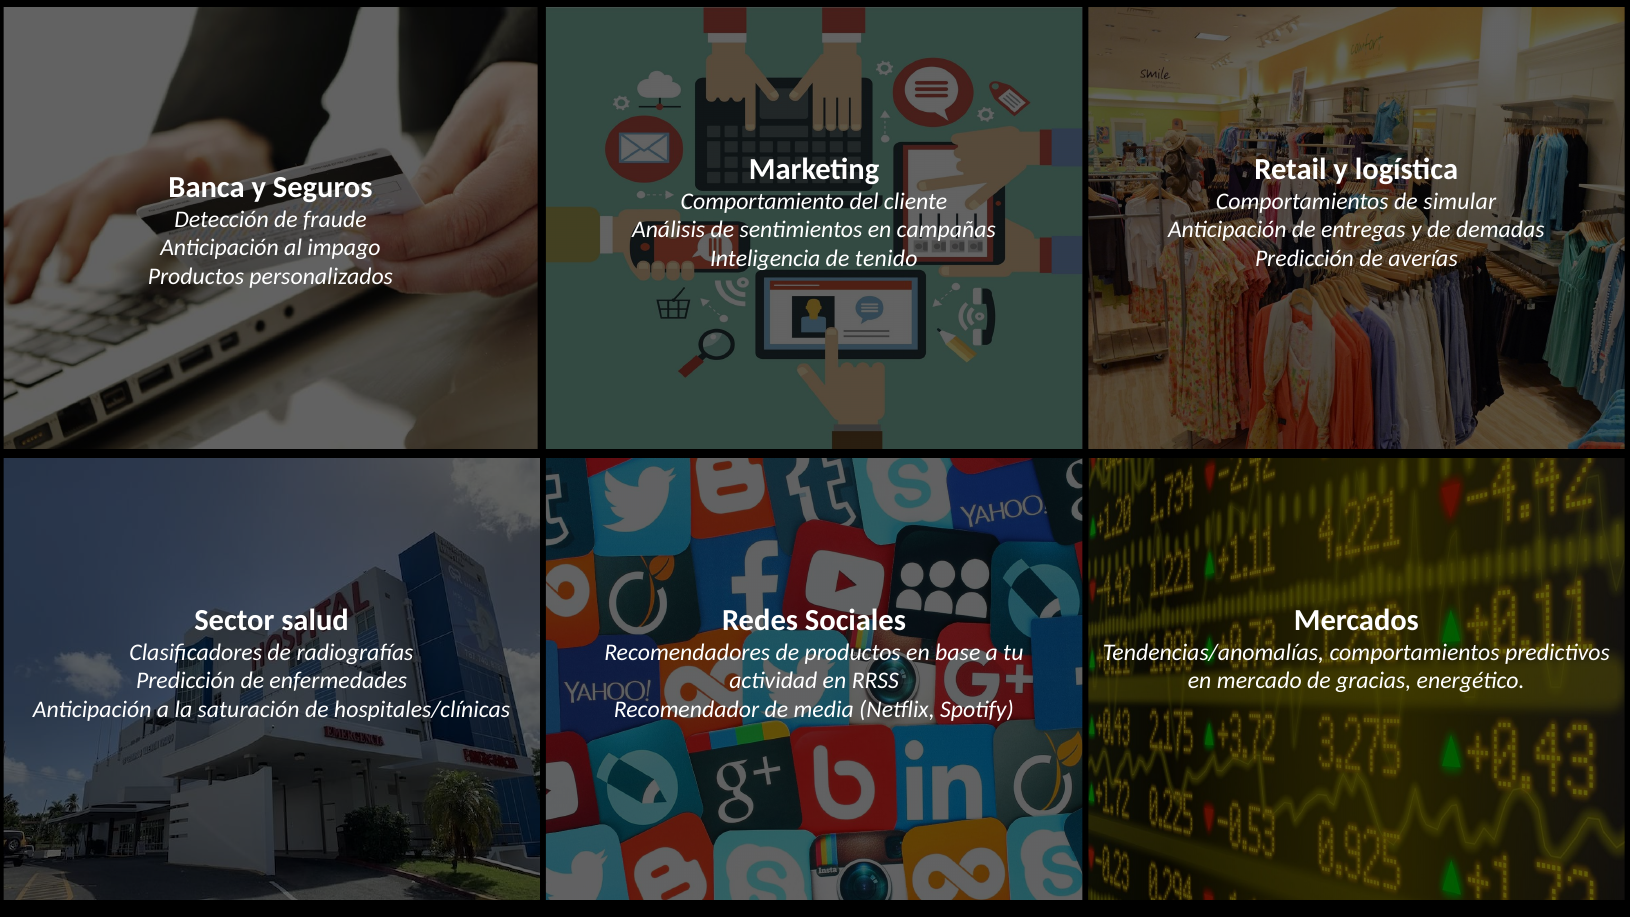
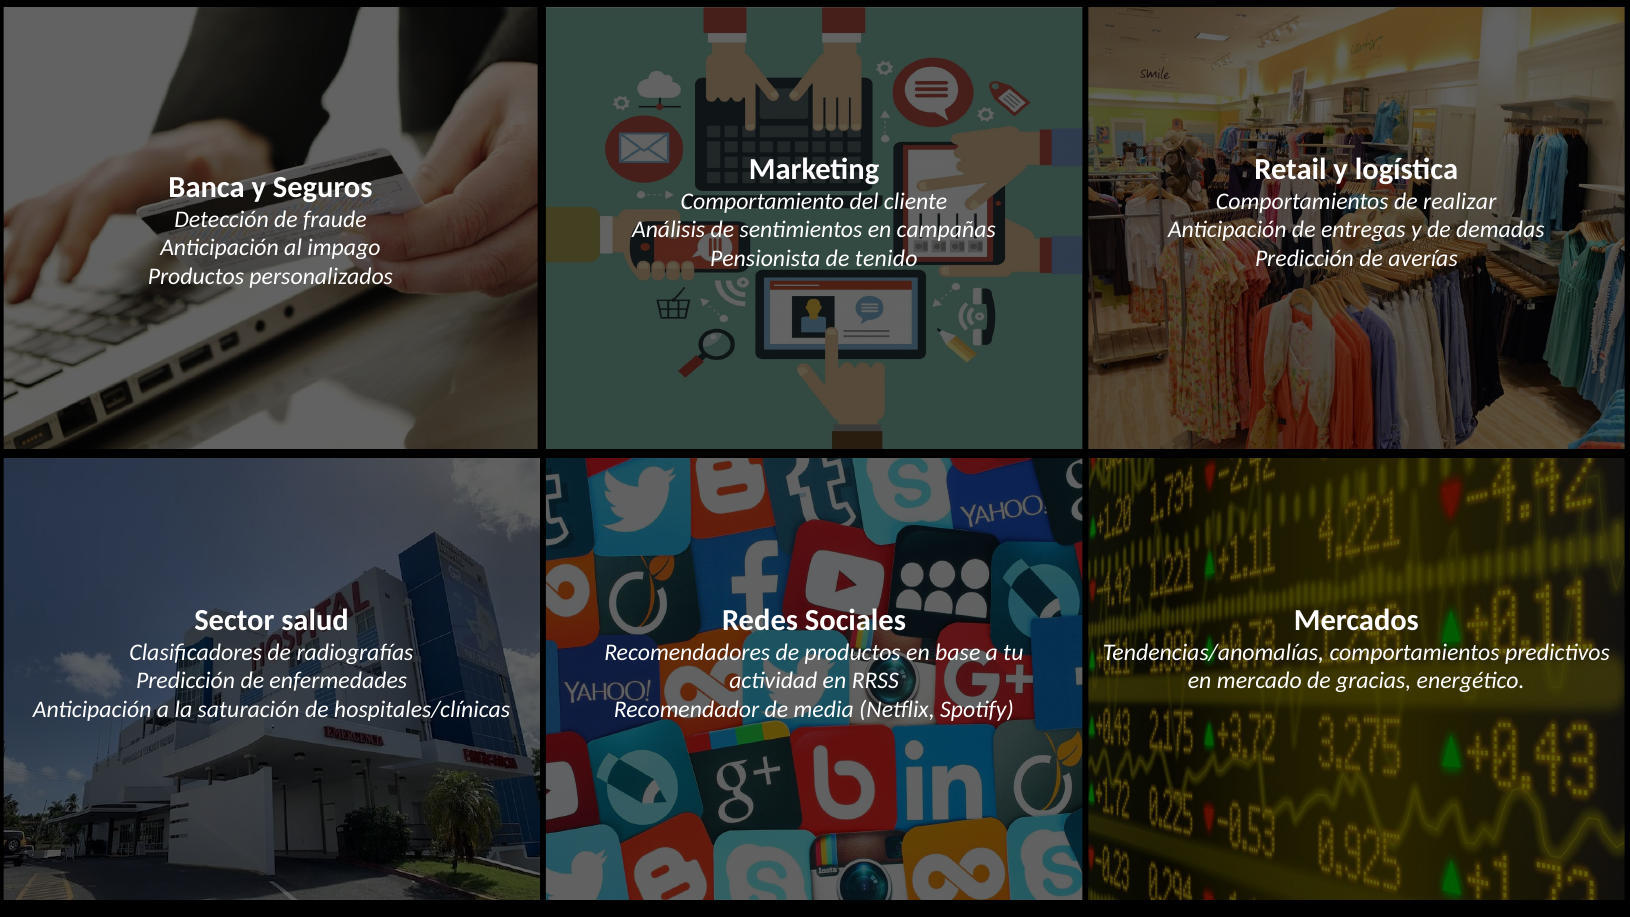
simular: simular -> realizar
Inteligencia: Inteligencia -> Pensionista
